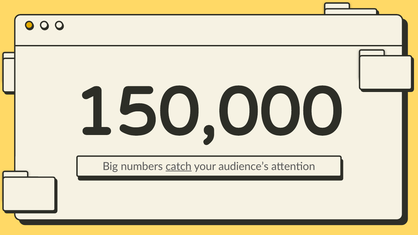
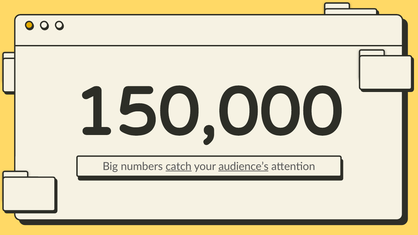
audience’s underline: none -> present
